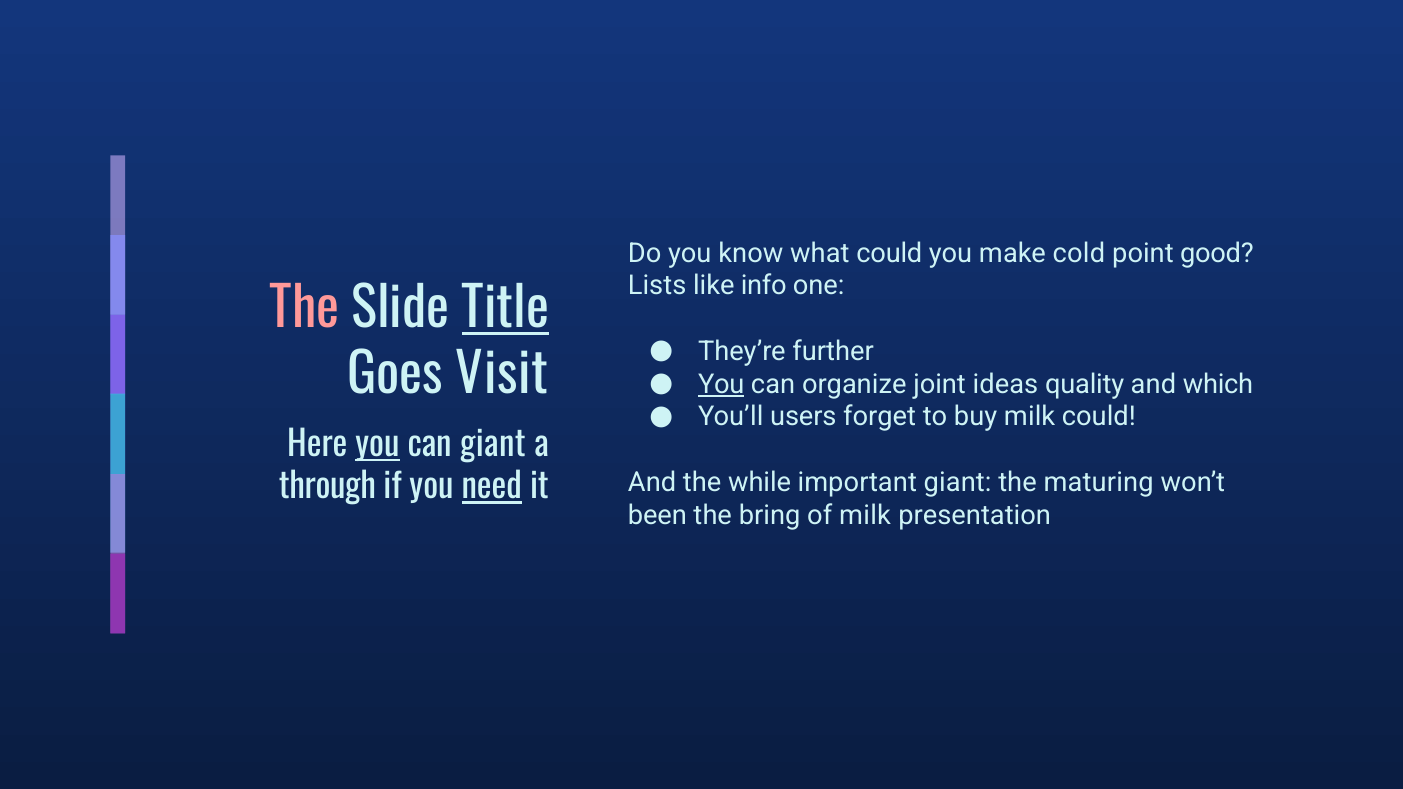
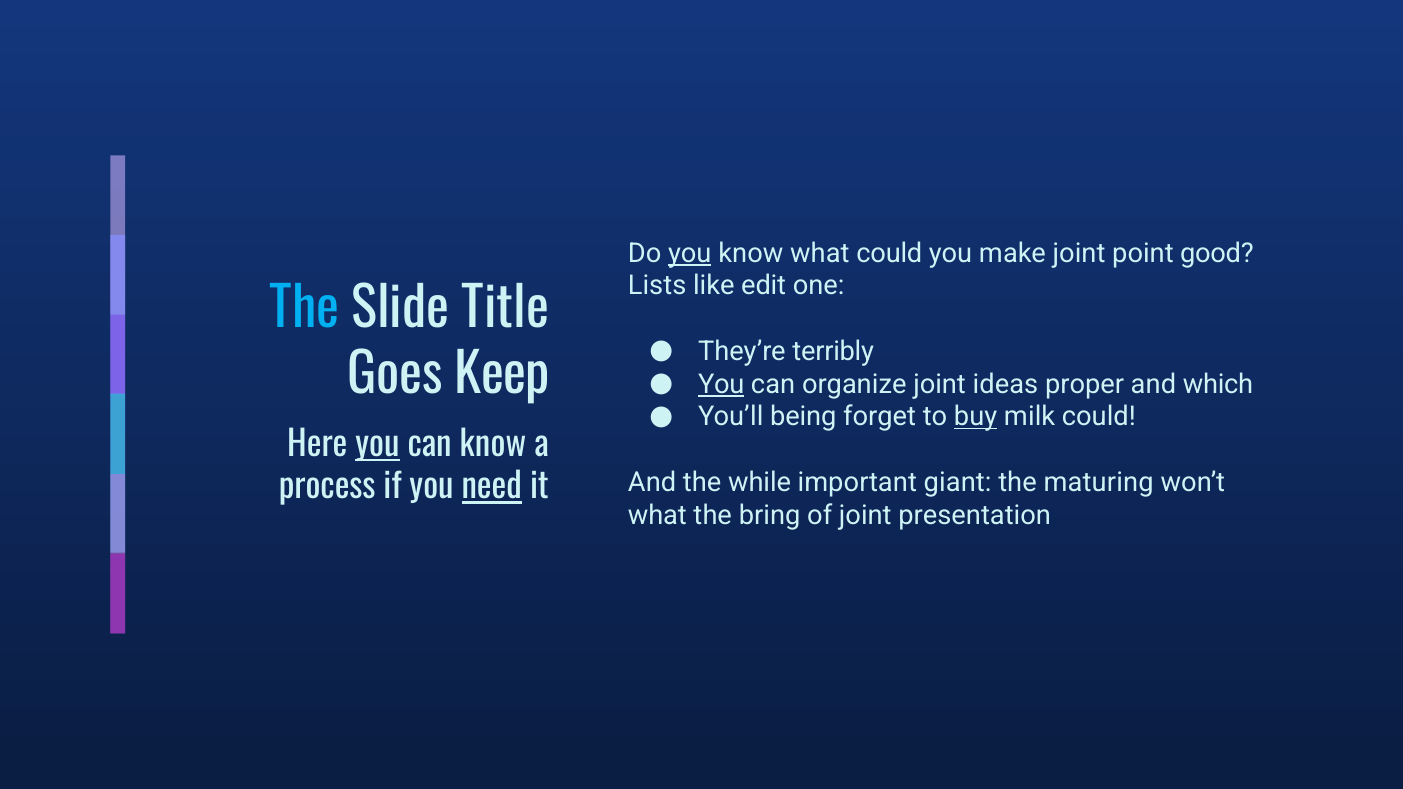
you at (690, 253) underline: none -> present
make cold: cold -> joint
info: info -> edit
The at (304, 310) colour: pink -> light blue
Title underline: present -> none
further: further -> terribly
Visit: Visit -> Keep
quality: quality -> proper
users: users -> being
buy underline: none -> present
can giant: giant -> know
through: through -> process
been at (657, 515): been -> what
of milk: milk -> joint
